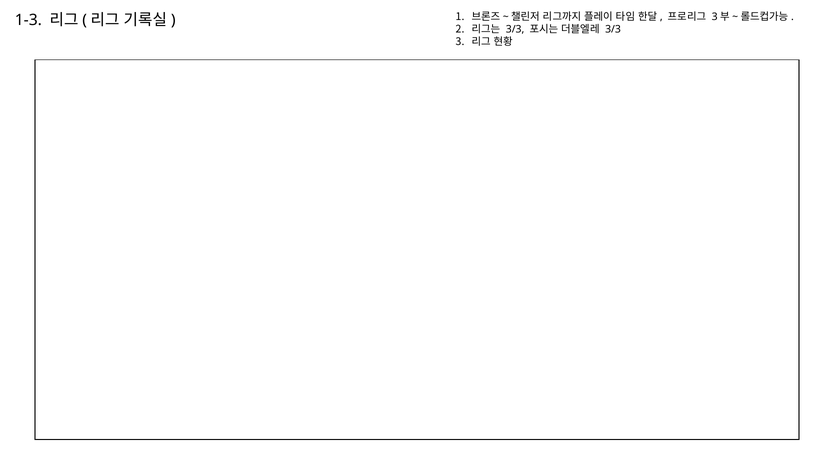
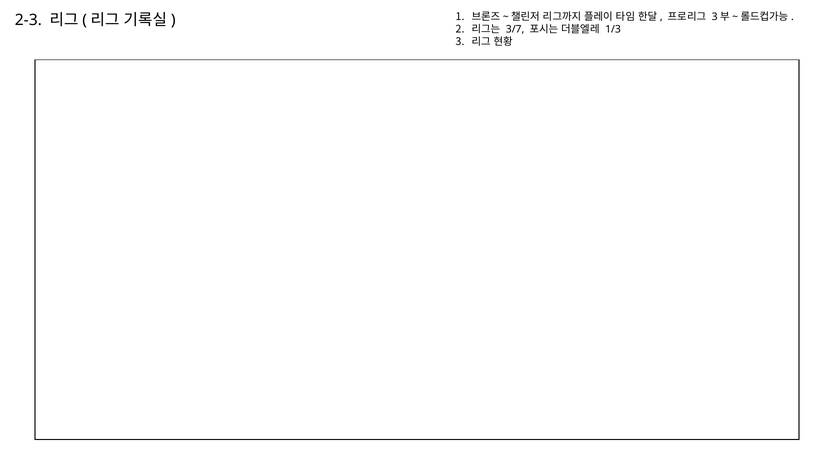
1-3: 1-3 -> 2-3
3/3 at (515, 29): 3/3 -> 3/7
3/3 at (613, 29): 3/3 -> 1/3
